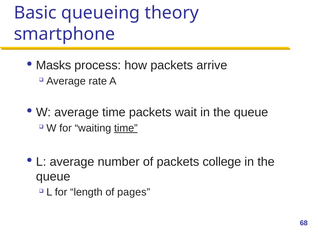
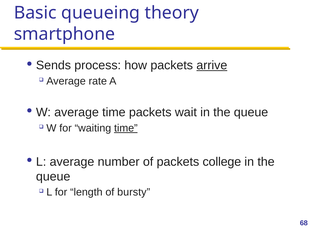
Masks: Masks -> Sends
arrive underline: none -> present
pages: pages -> bursty
